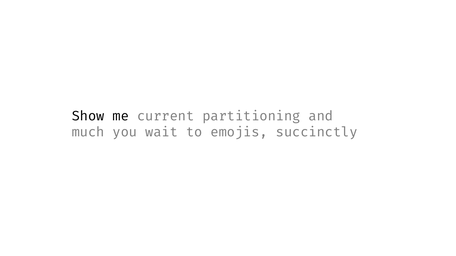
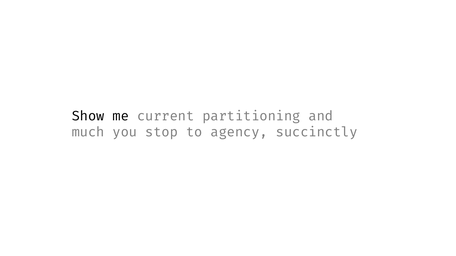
wait: wait -> stop
emojis: emojis -> agency
